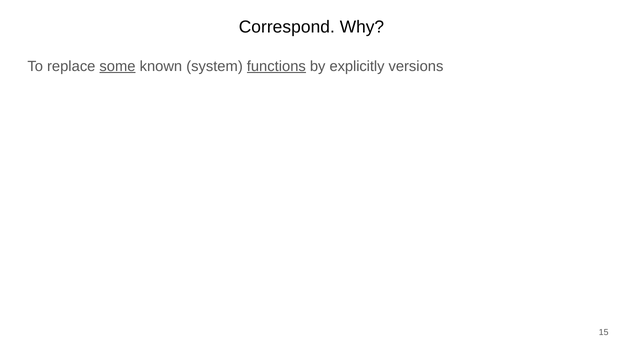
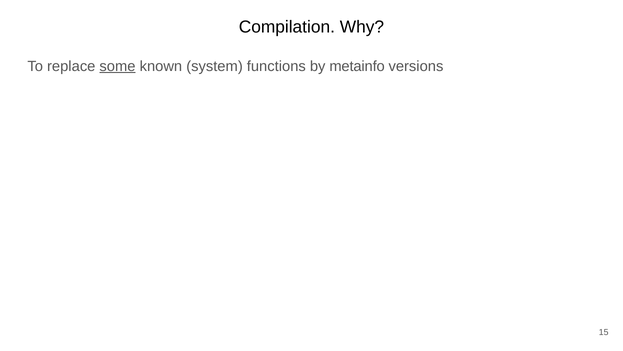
Correspond: Correspond -> Compilation
functions underline: present -> none
explicitly: explicitly -> metainfo
